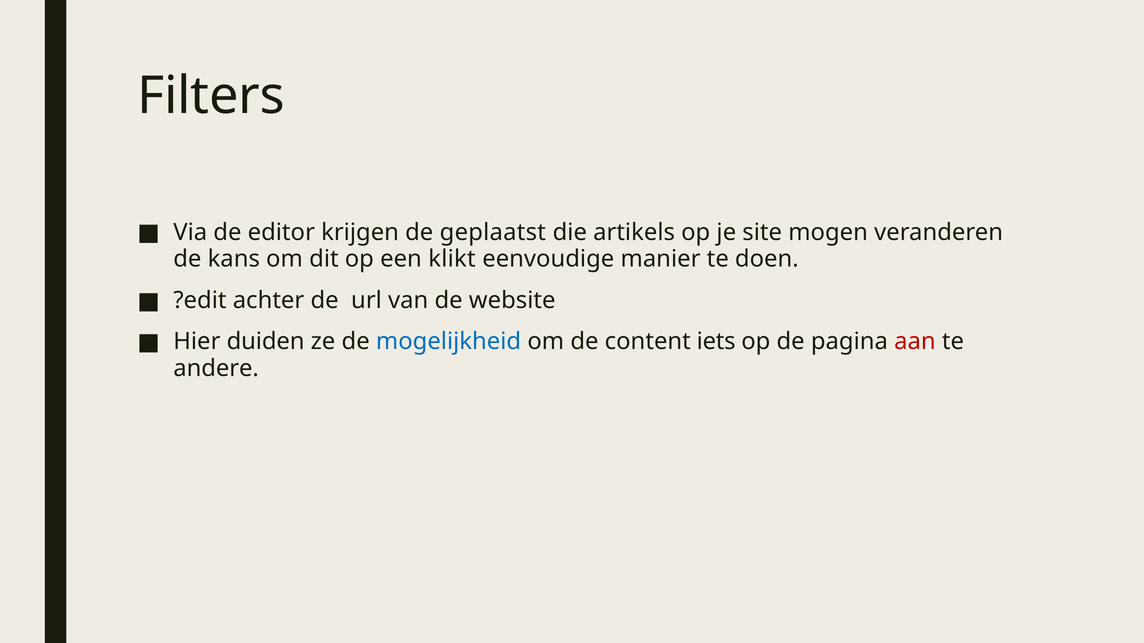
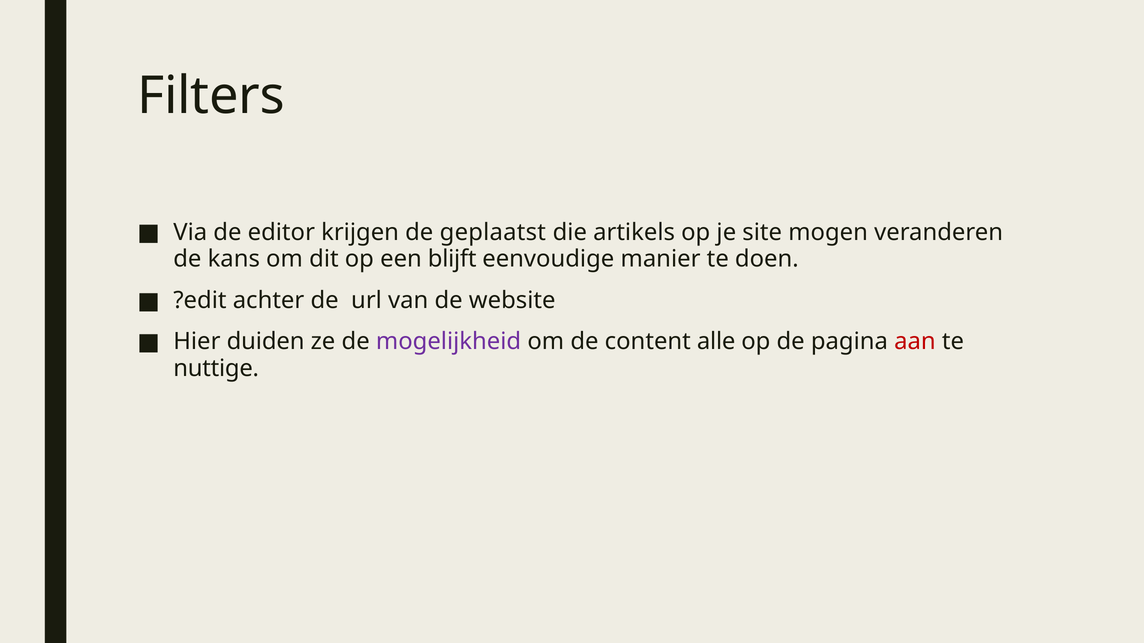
klikt: klikt -> blijft
mogelijkheid colour: blue -> purple
iets: iets -> alle
andere: andere -> nuttige
